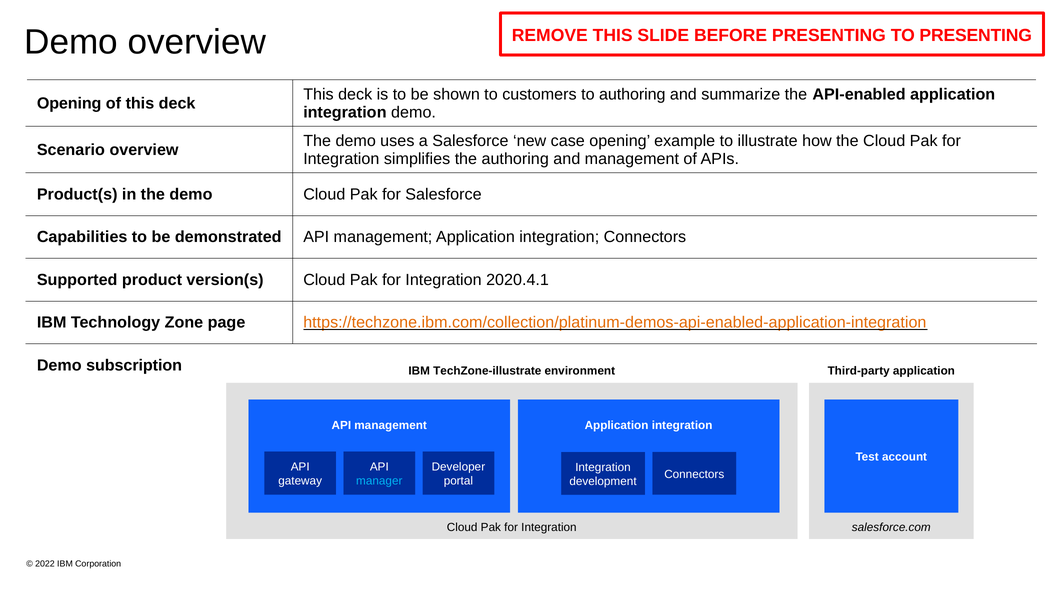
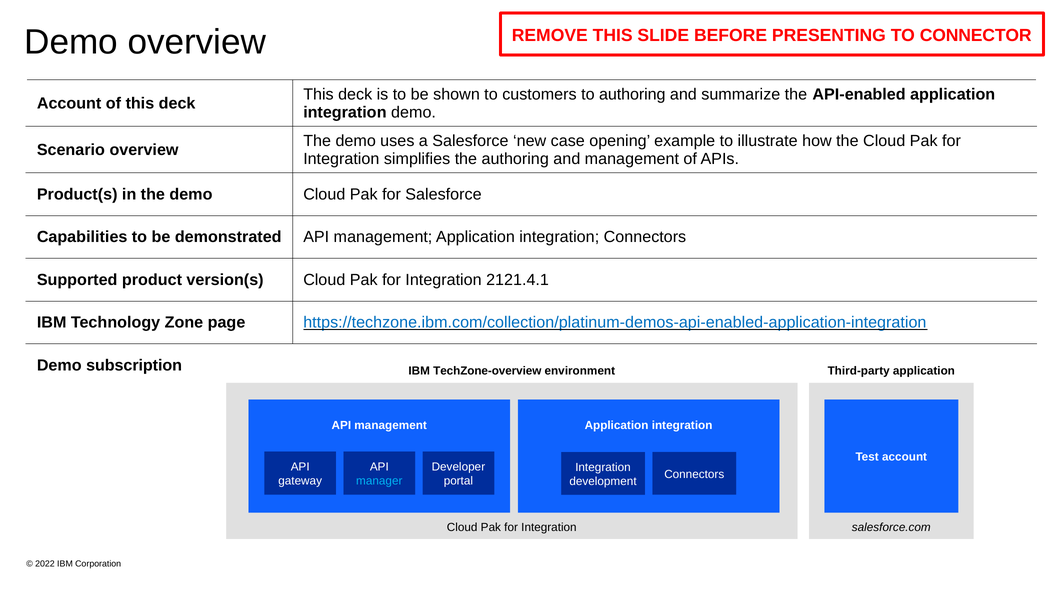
TO PRESENTING: PRESENTING -> CONNECTOR
Opening at (69, 103): Opening -> Account
2020.4.1: 2020.4.1 -> 2121.4.1
https://techzone.ibm.com/collection/platinum-demos-api-enabled-application-integration colour: orange -> blue
TechZone-illustrate: TechZone-illustrate -> TechZone-overview
